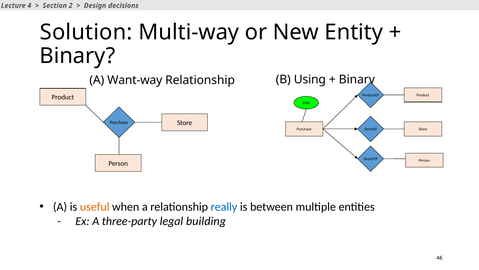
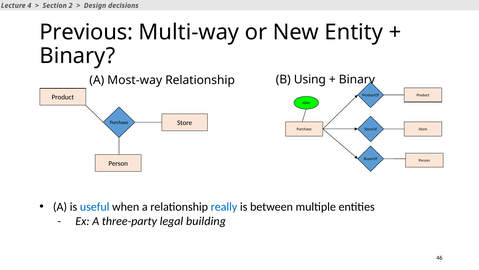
Solution: Solution -> Previous
Want-way: Want-way -> Most-way
useful colour: orange -> blue
